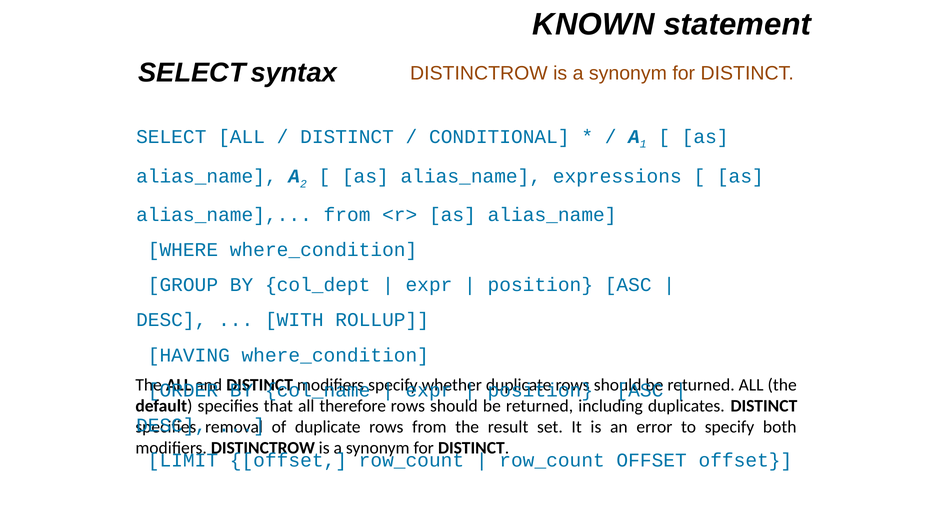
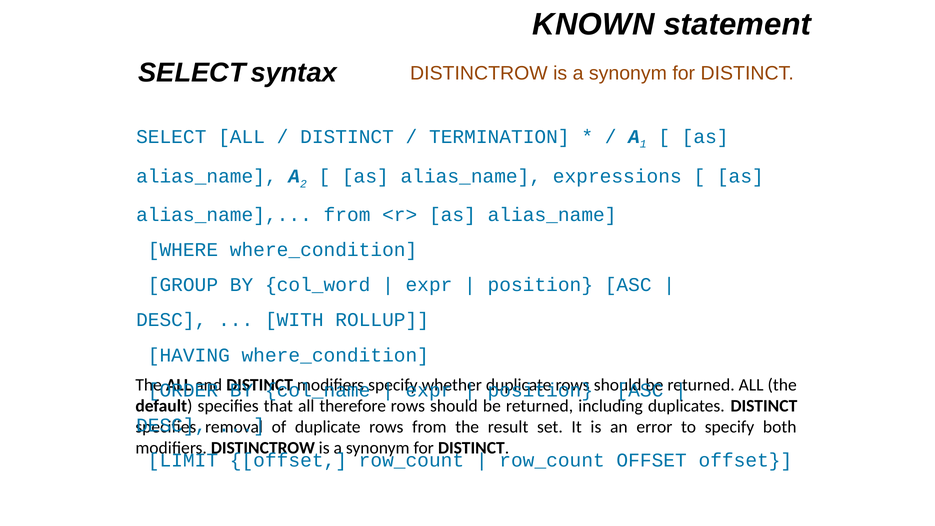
CONDITIONAL: CONDITIONAL -> TERMINATION
col_dept: col_dept -> col_word
